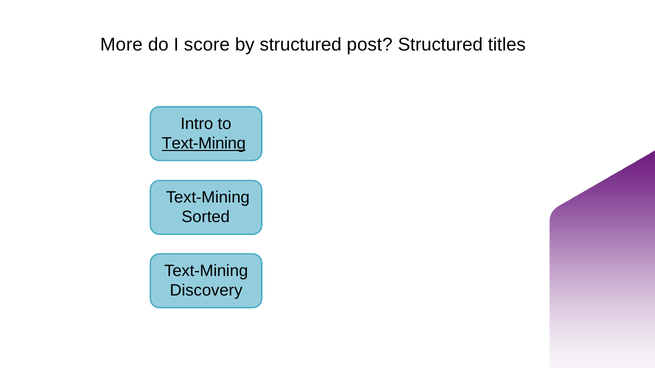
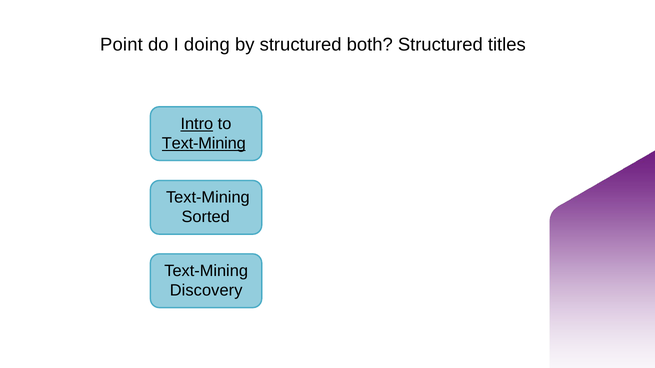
More: More -> Point
score: score -> doing
post: post -> both
Intro underline: none -> present
